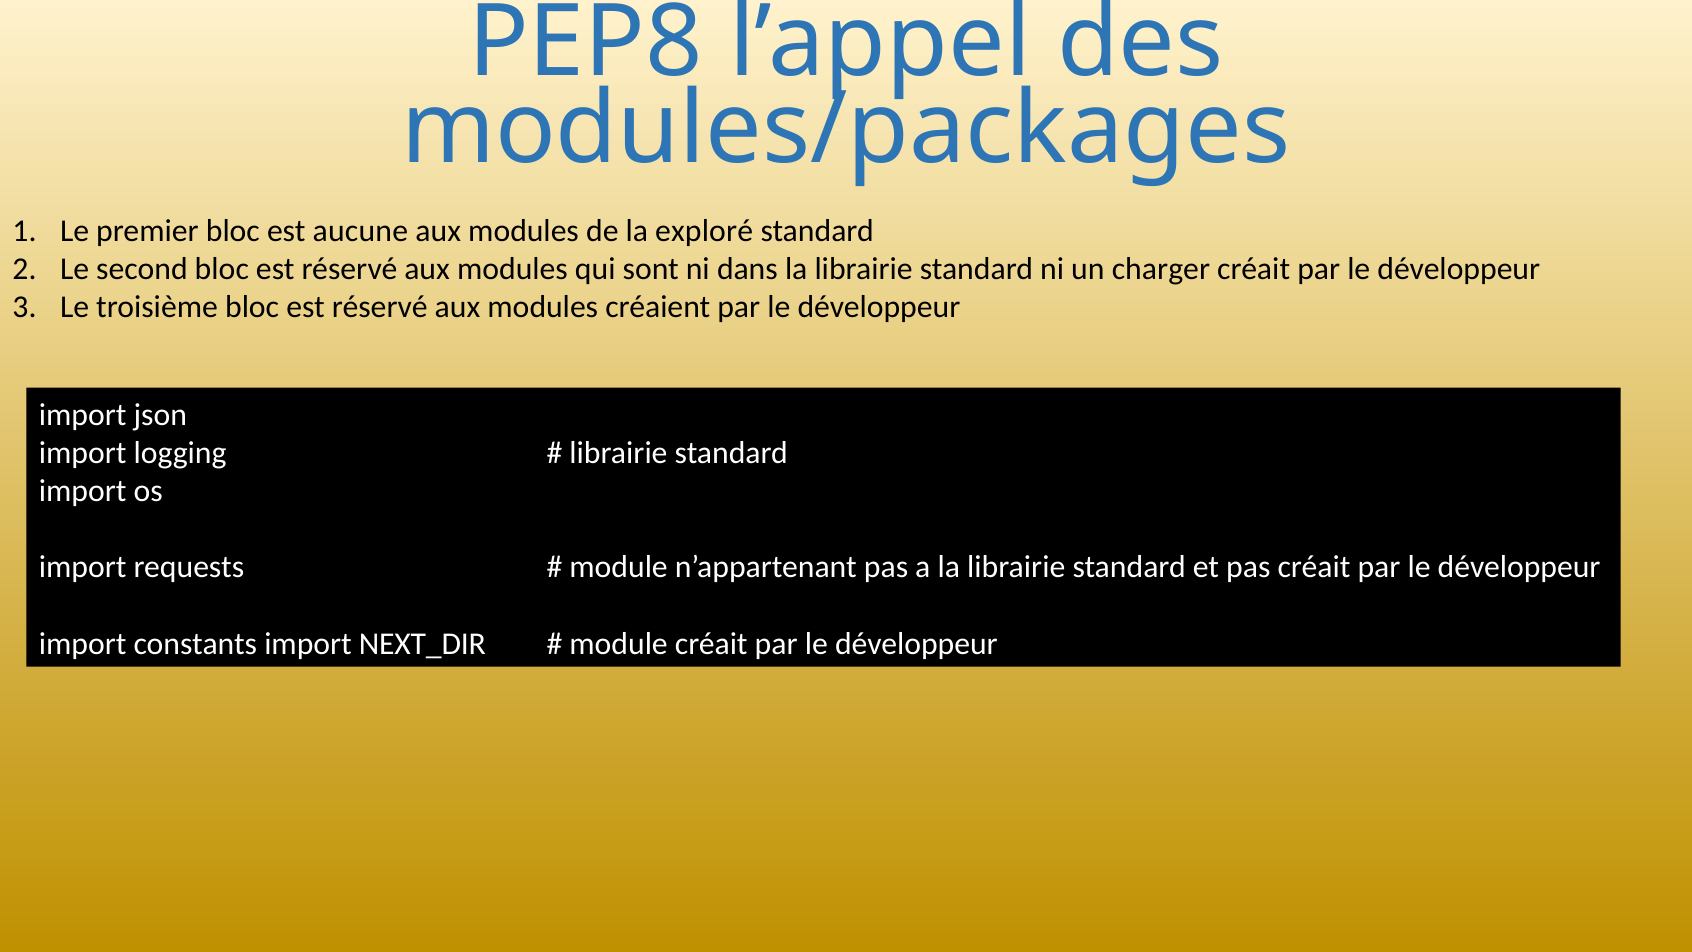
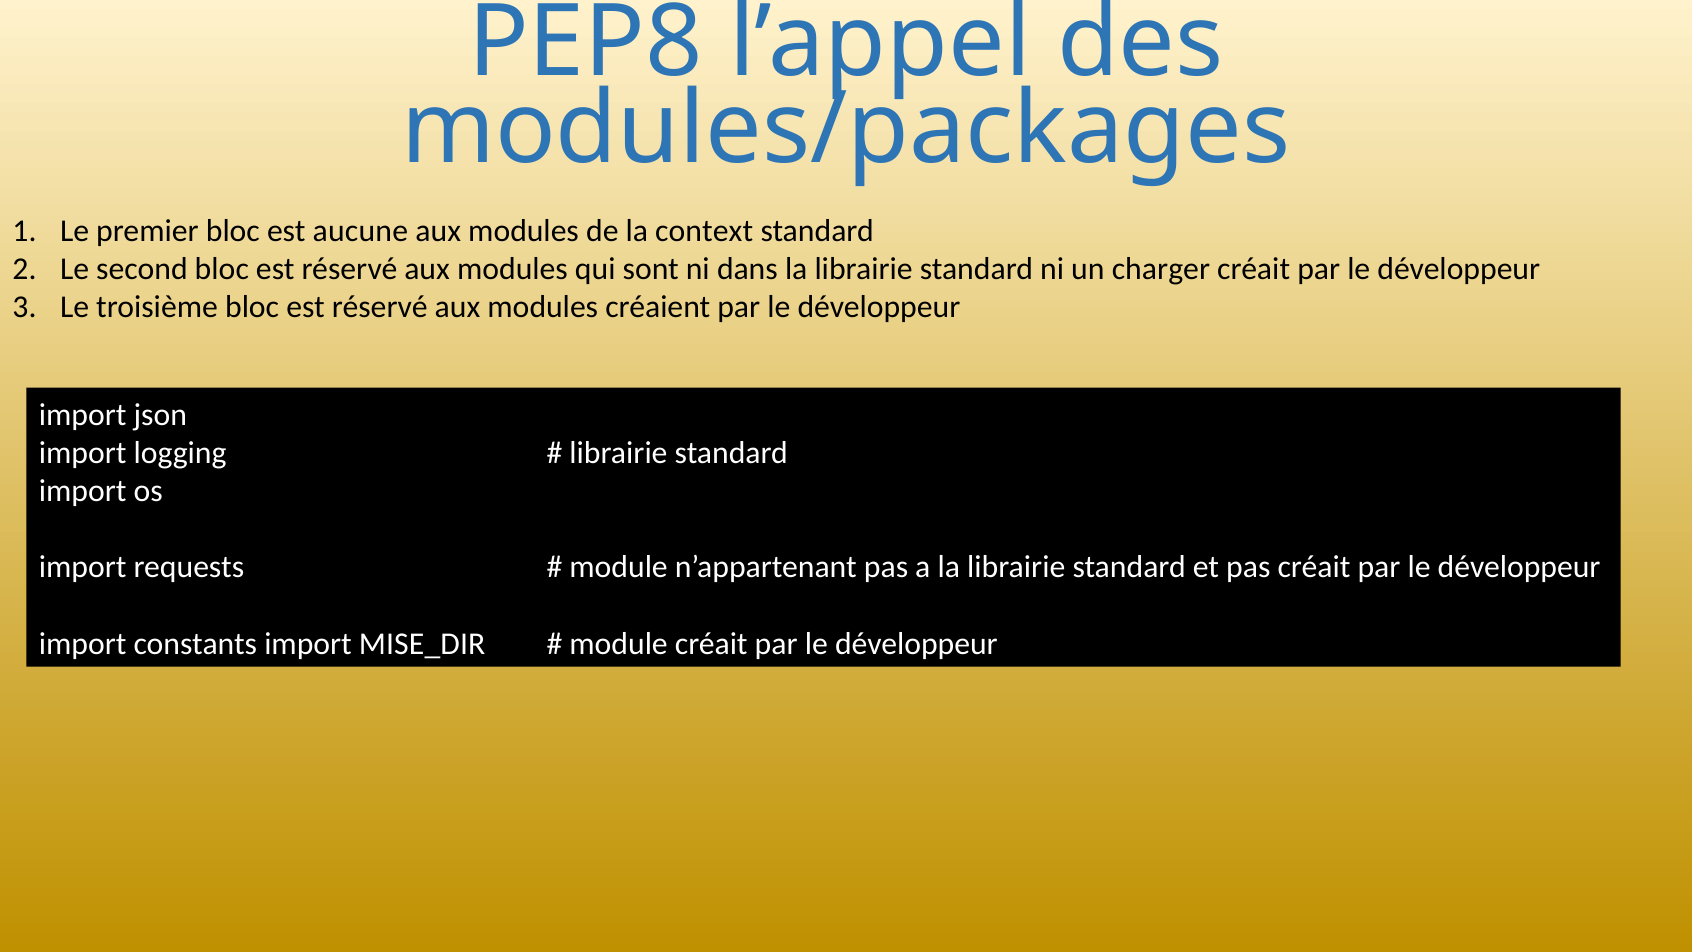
exploré: exploré -> context
NEXT_DIR: NEXT_DIR -> MISE_DIR
